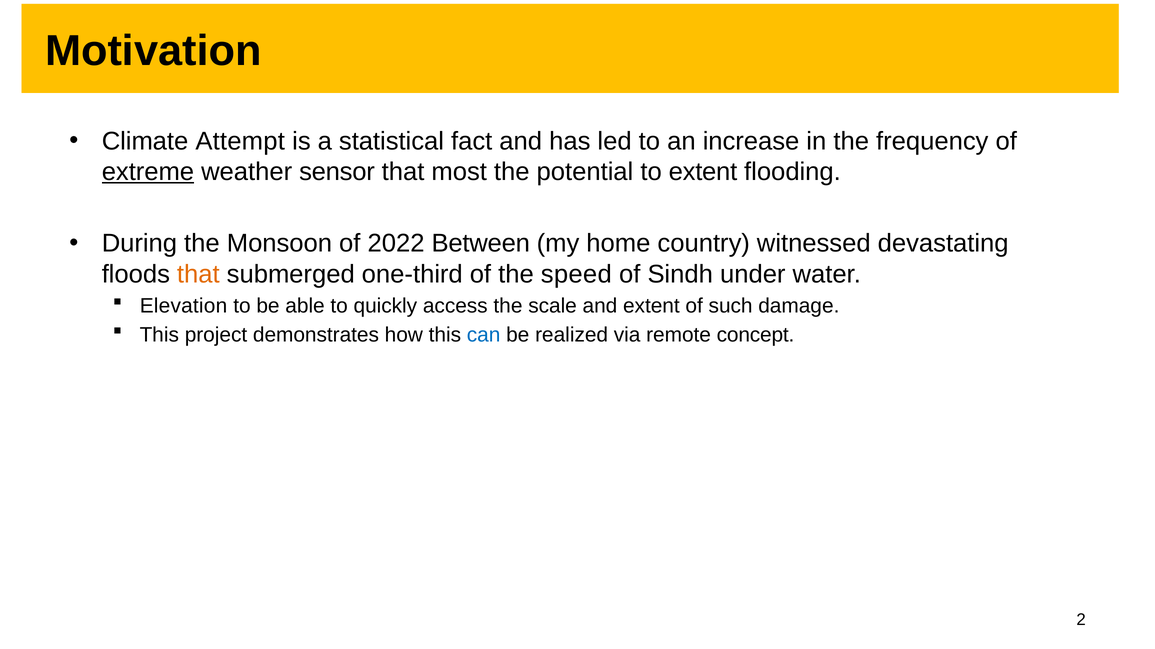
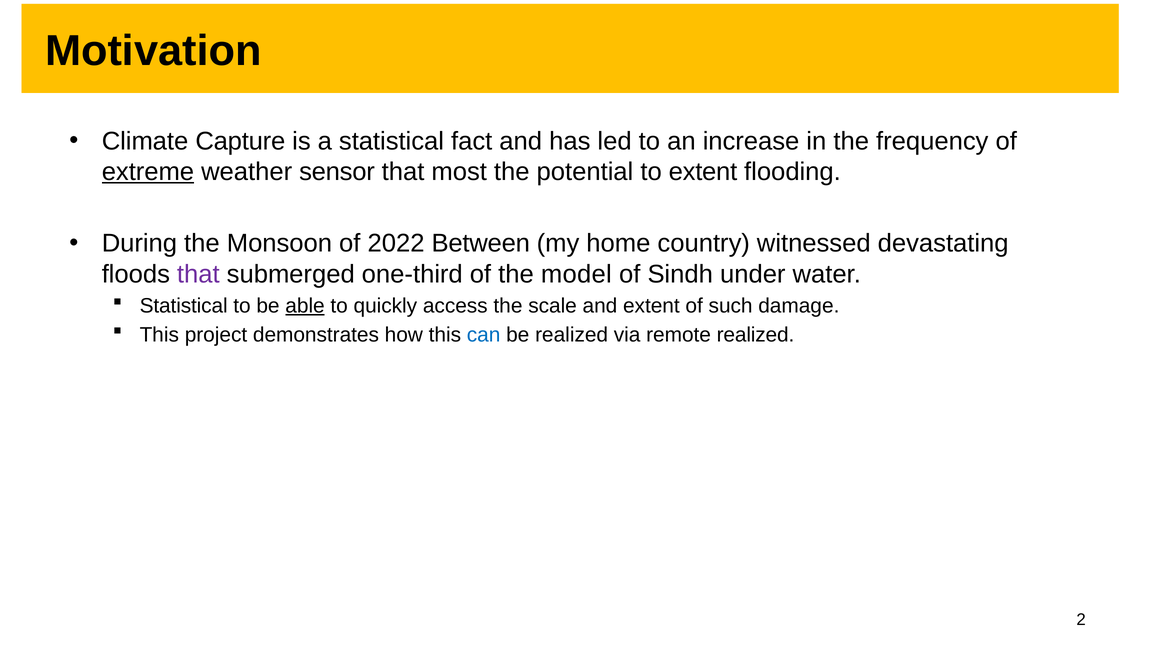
Attempt: Attempt -> Capture
that at (198, 275) colour: orange -> purple
speed: speed -> model
Elevation at (184, 306): Elevation -> Statistical
able underline: none -> present
remote concept: concept -> realized
